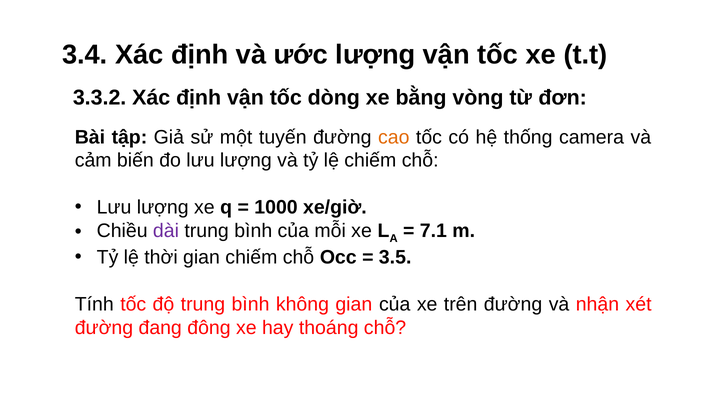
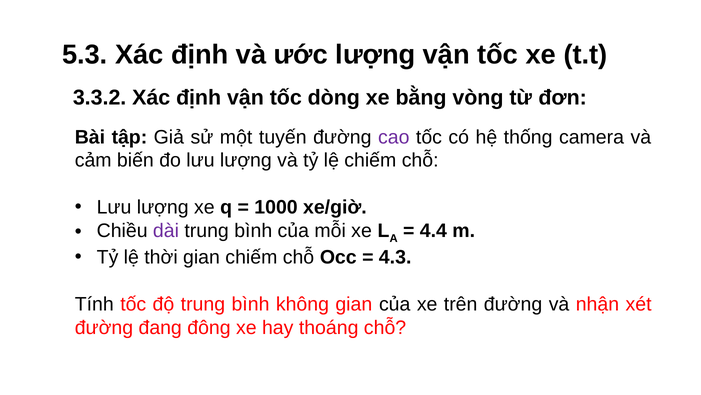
3.4: 3.4 -> 5.3
cao colour: orange -> purple
7.1: 7.1 -> 4.4
3.5: 3.5 -> 4.3
